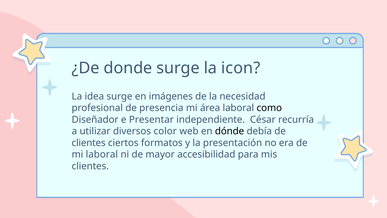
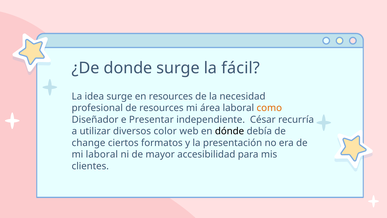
icon: icon -> fácil
en imágenes: imágenes -> resources
de presencia: presencia -> resources
como colour: black -> orange
clientes at (89, 143): clientes -> change
